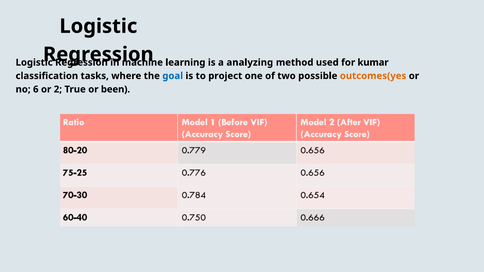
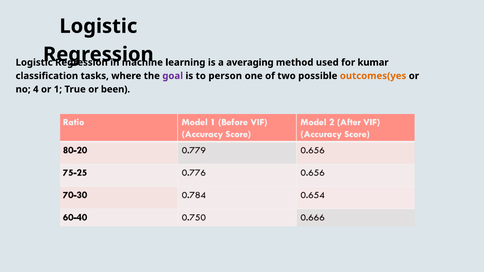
analyzing: analyzing -> averaging
goal colour: blue -> purple
project: project -> person
6: 6 -> 4
2: 2 -> 1
